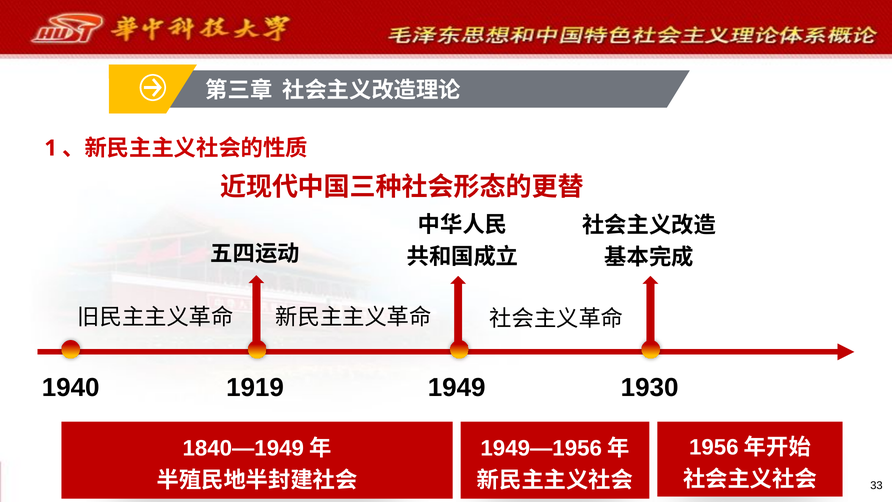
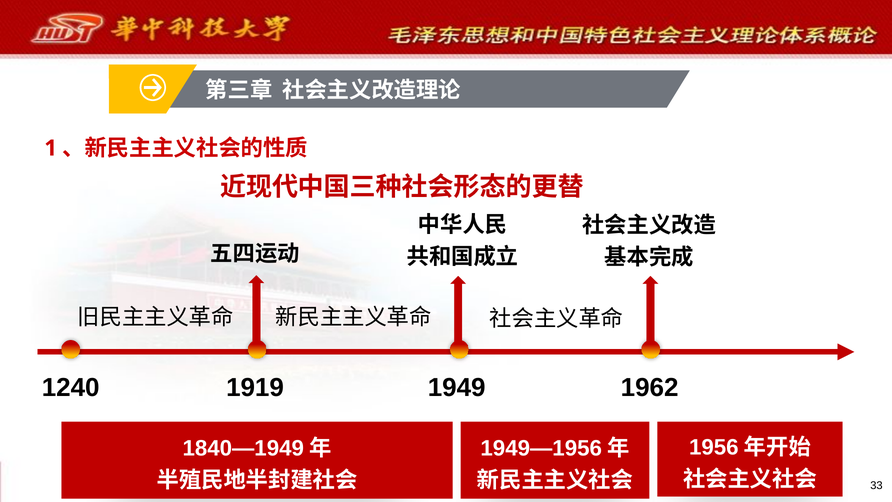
1940: 1940 -> 1240
1930: 1930 -> 1962
